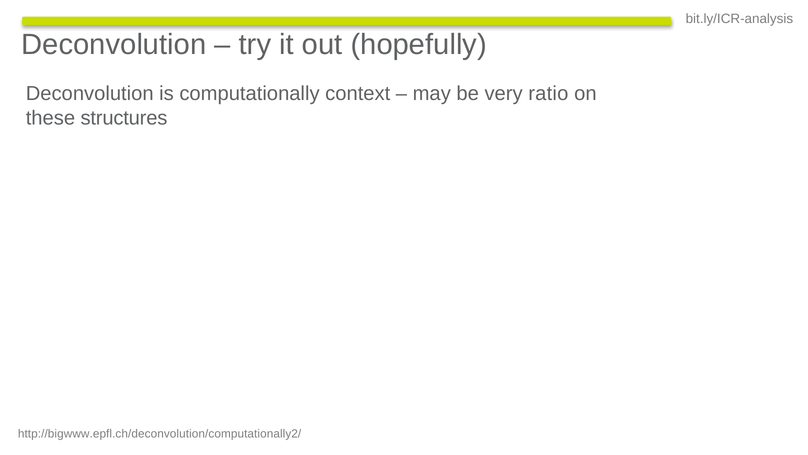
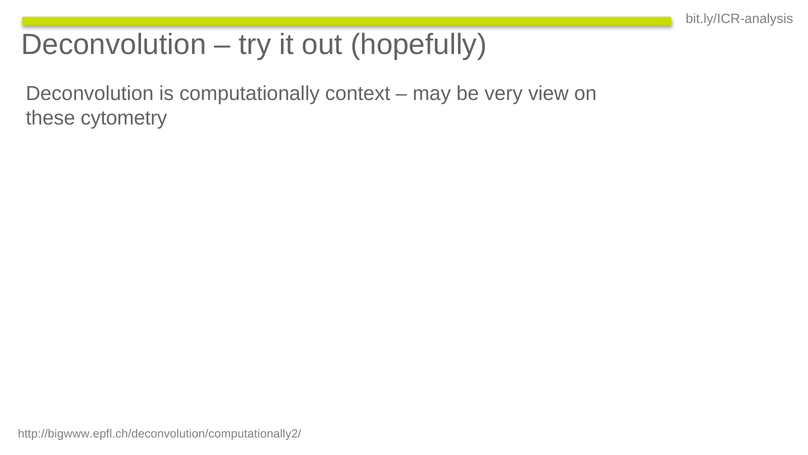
ratio: ratio -> view
structures: structures -> cytometry
